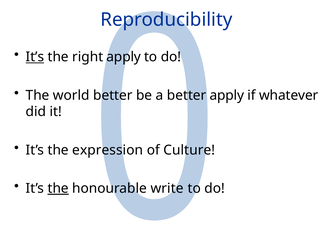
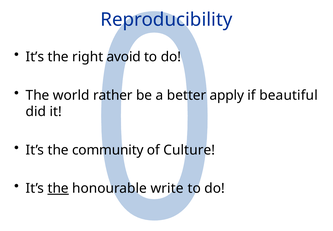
It’s at (35, 57) underline: present -> none
right apply: apply -> avoid
world better: better -> rather
whatever: whatever -> beautiful
expression: expression -> community
